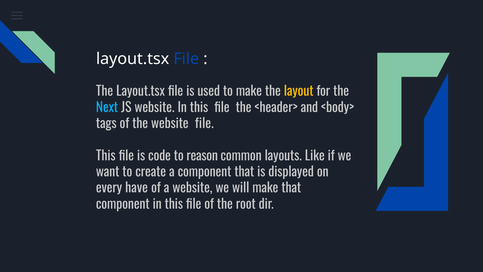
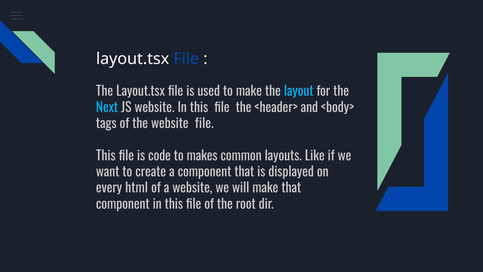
layout colour: yellow -> light blue
reason: reason -> makes
have: have -> html
